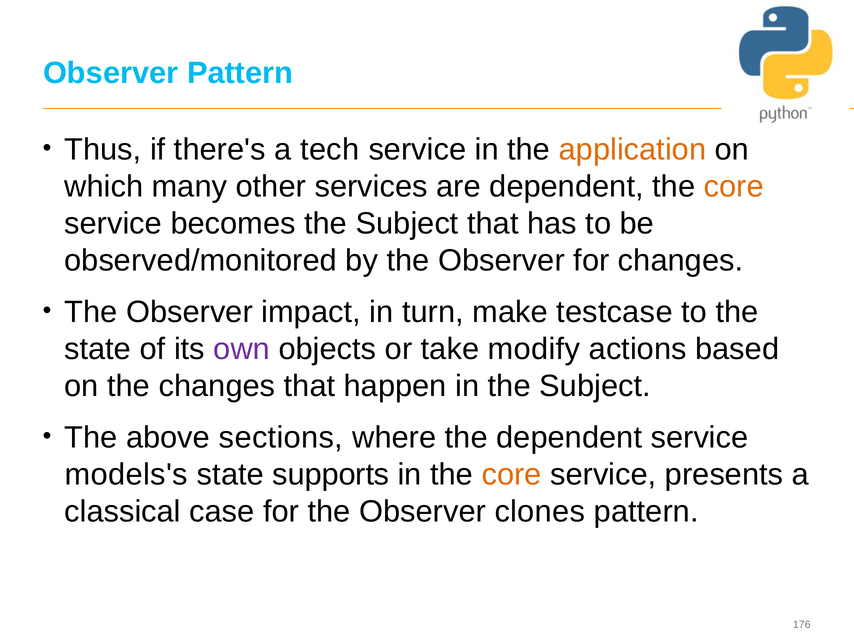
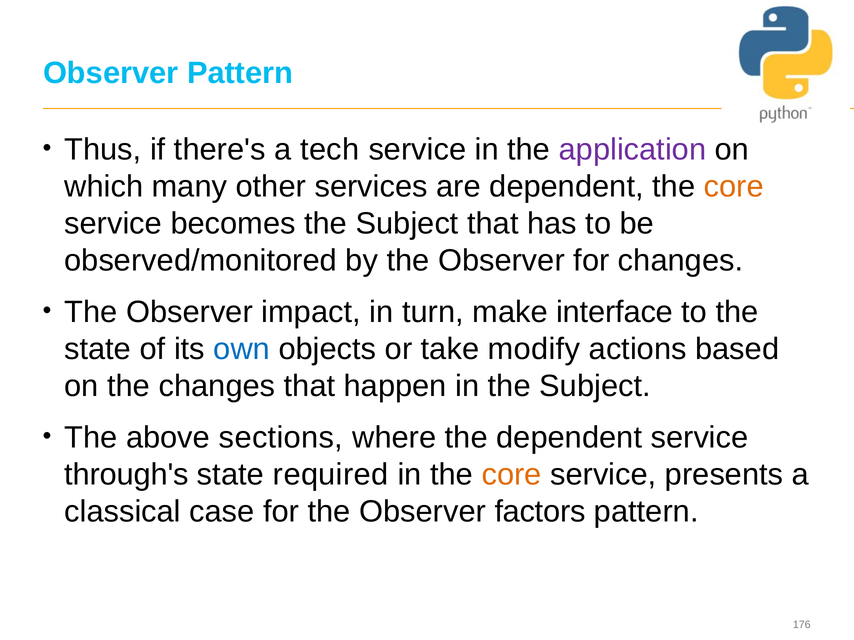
application colour: orange -> purple
testcase: testcase -> interface
own colour: purple -> blue
models's: models's -> through's
supports: supports -> required
clones: clones -> factors
